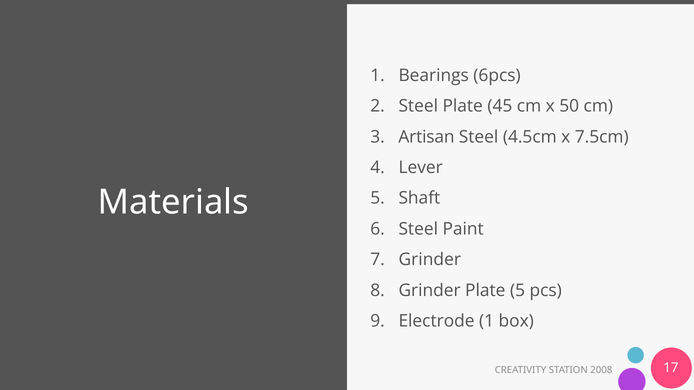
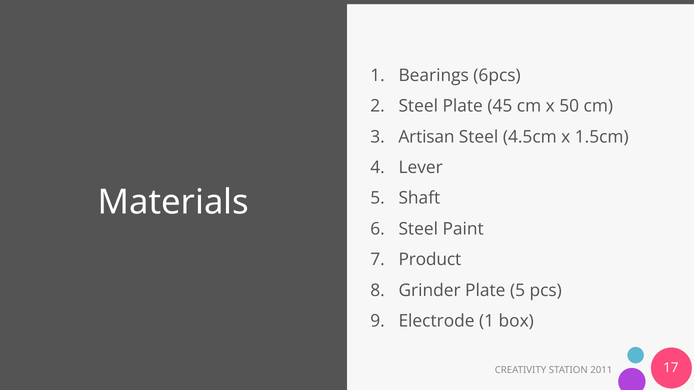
7.5cm: 7.5cm -> 1.5cm
Grinder at (430, 260): Grinder -> Product
2008: 2008 -> 2011
